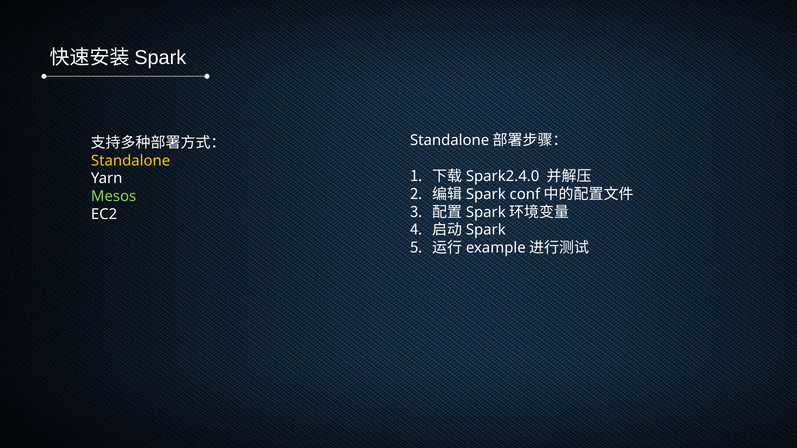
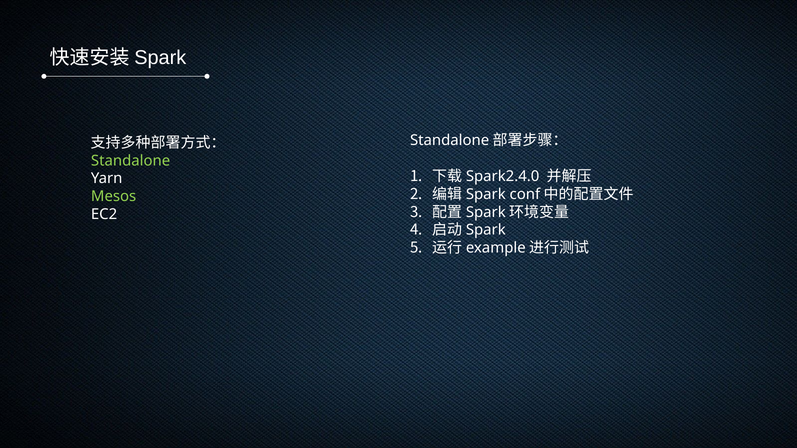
Standalone colour: yellow -> light green
